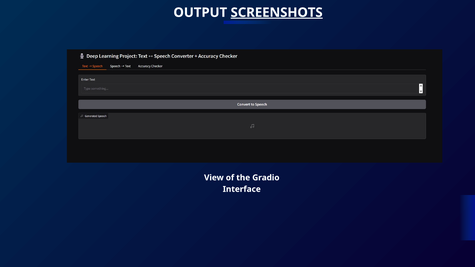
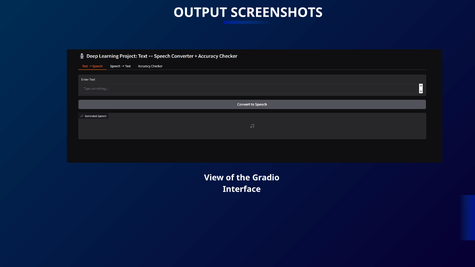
SCREENSHOTS underline: present -> none
